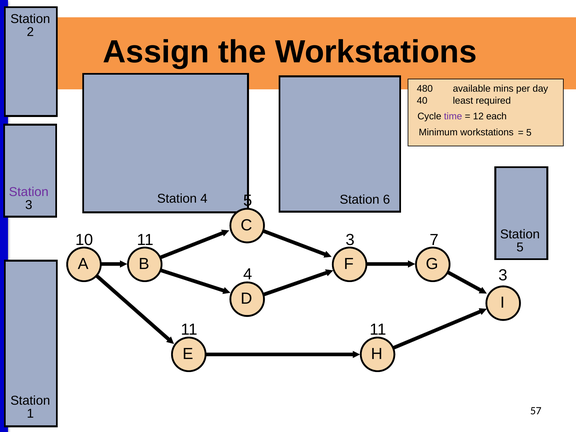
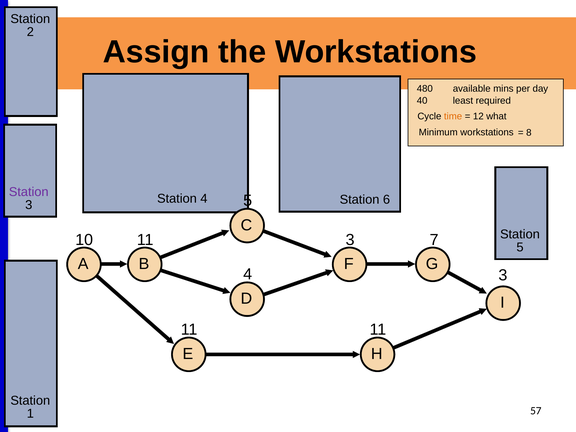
time colour: purple -> orange
each: each -> what
5 at (529, 133): 5 -> 8
